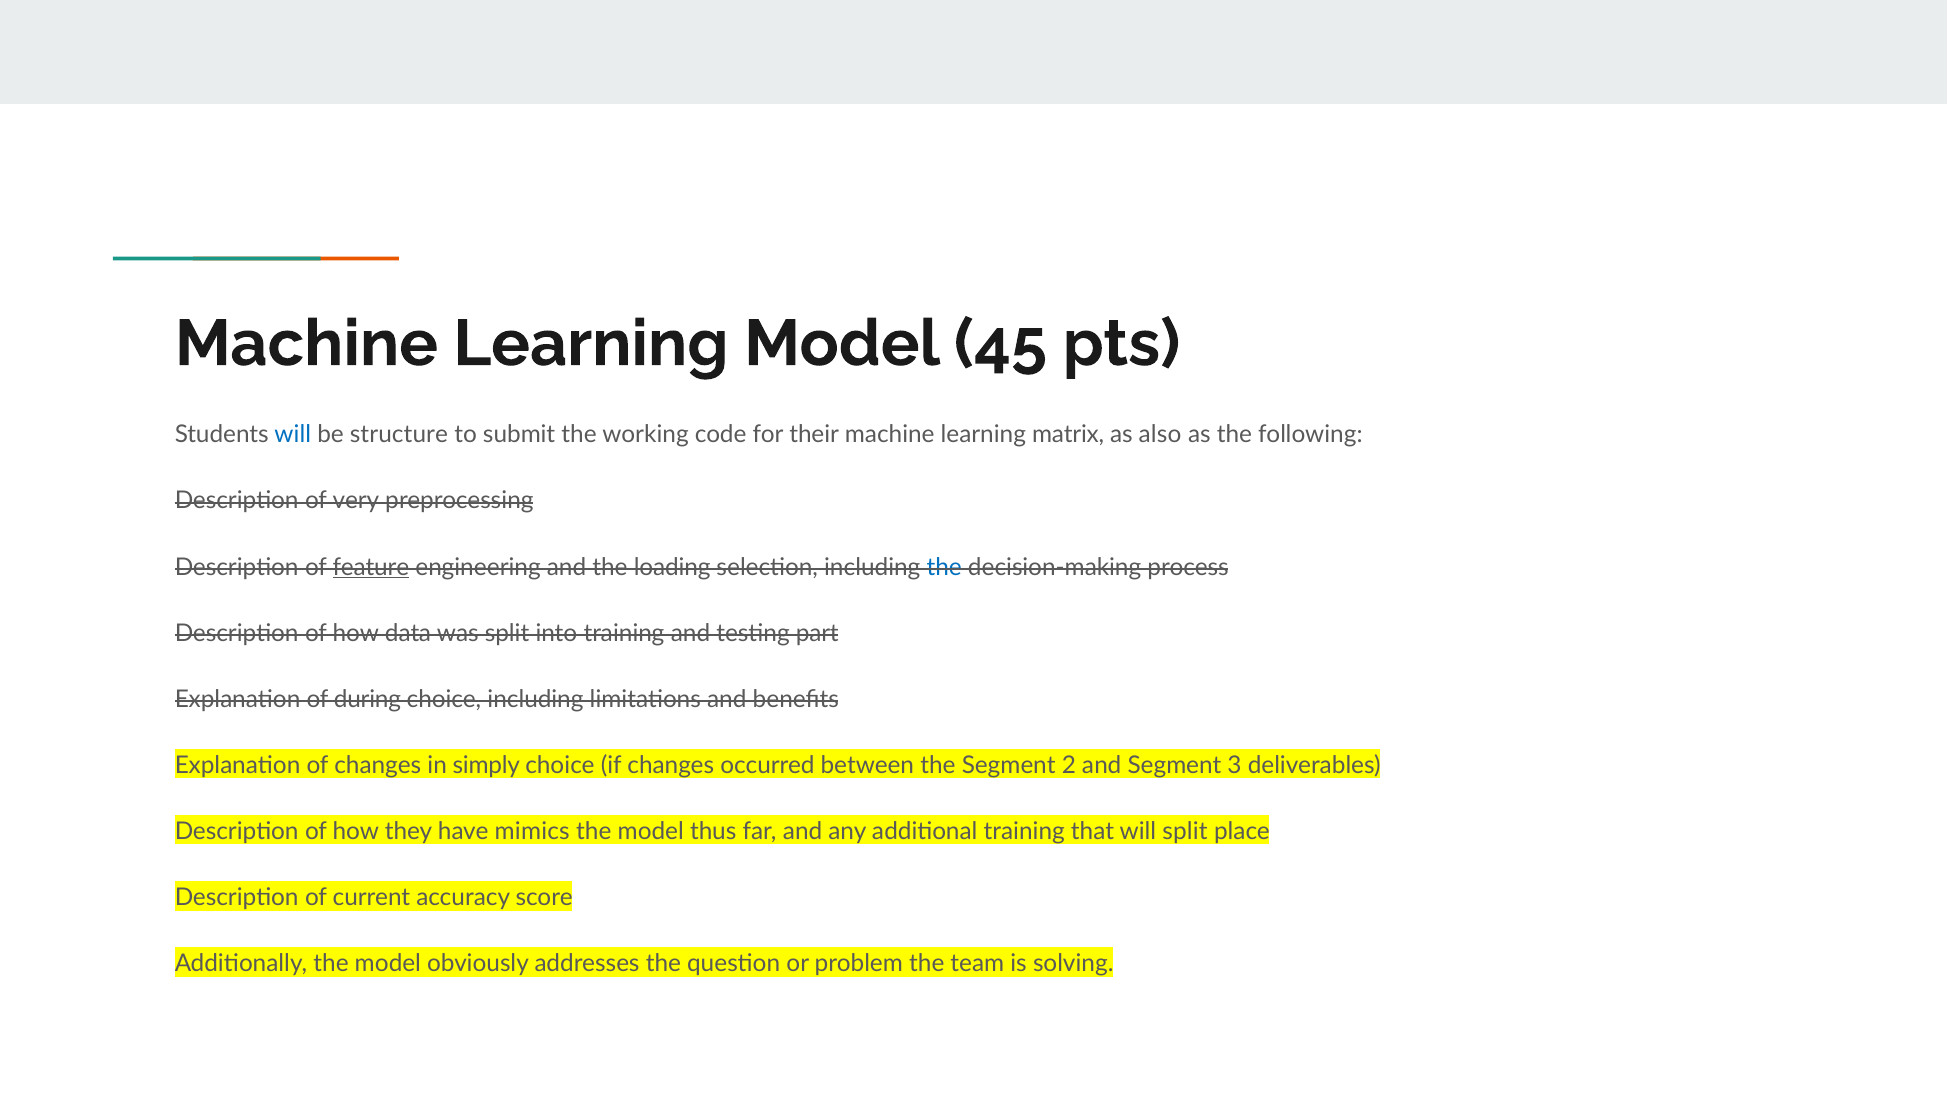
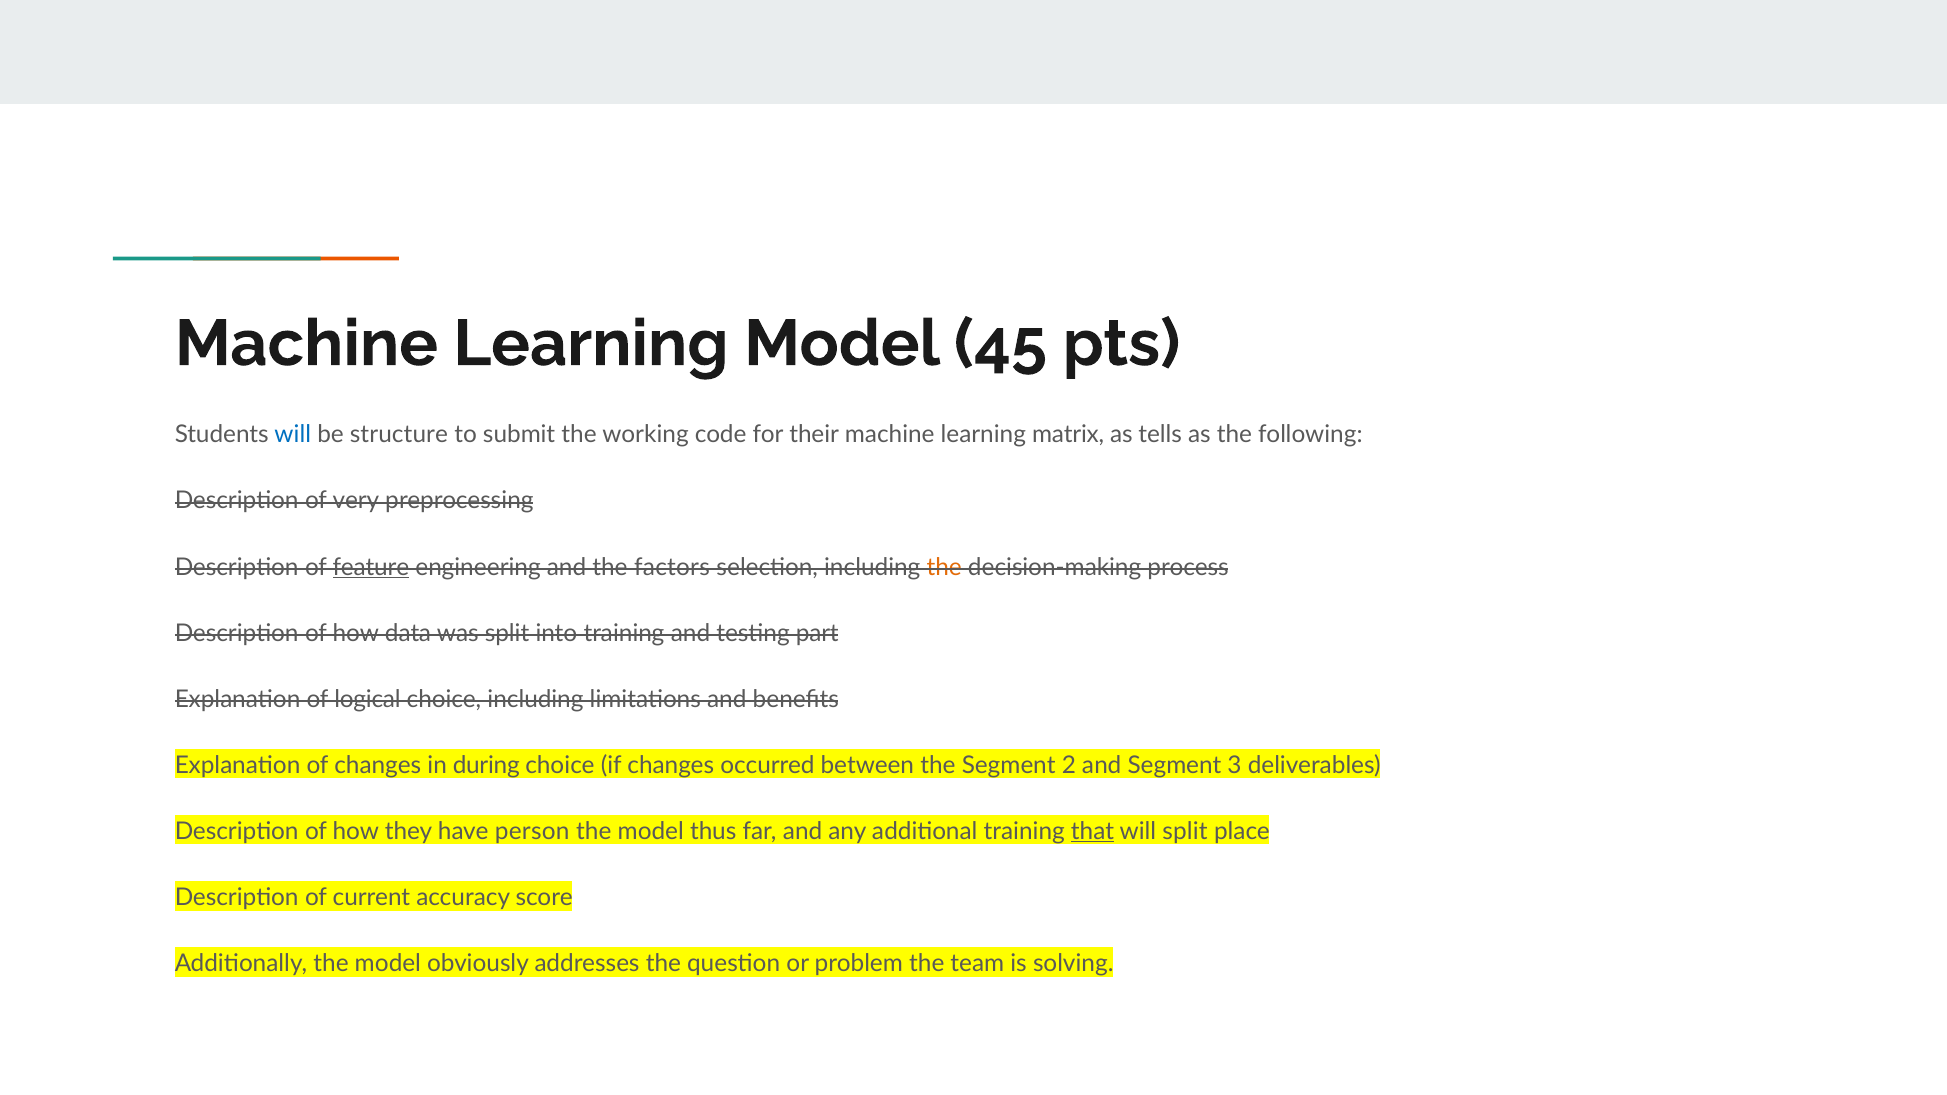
also: also -> tells
loading: loading -> factors
the at (944, 567) colour: blue -> orange
during: during -> logical
simply: simply -> during
mimics: mimics -> person
that underline: none -> present
